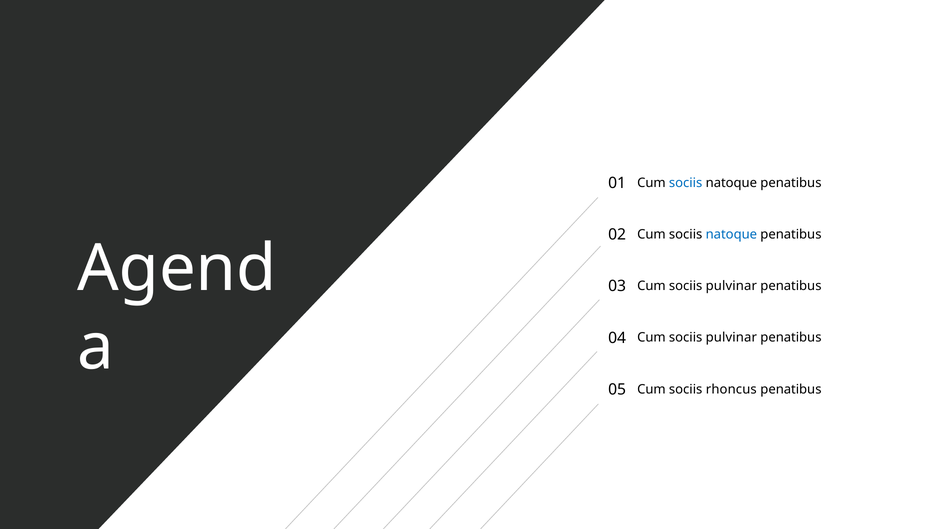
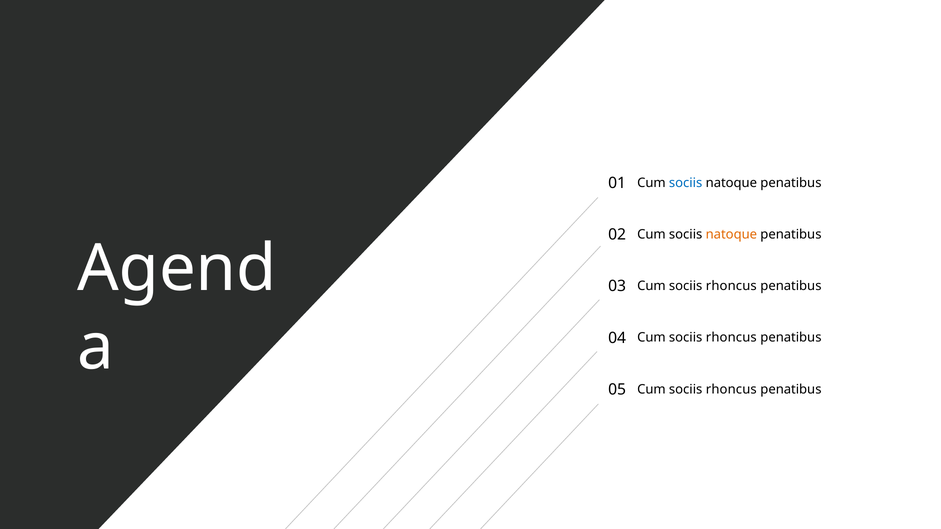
natoque at (731, 235) colour: blue -> orange
pulvinar at (731, 286): pulvinar -> rhoncus
pulvinar at (731, 338): pulvinar -> rhoncus
